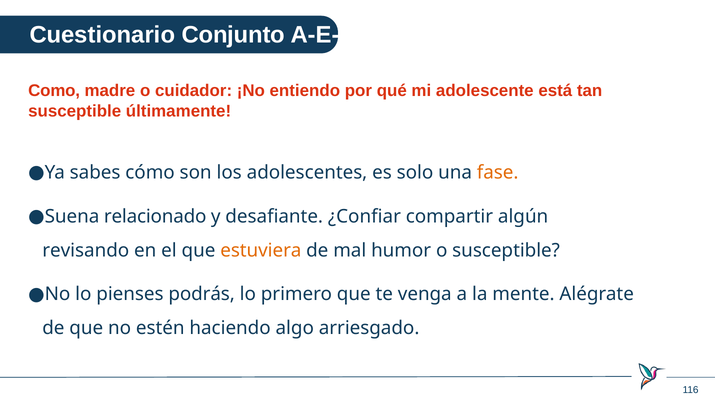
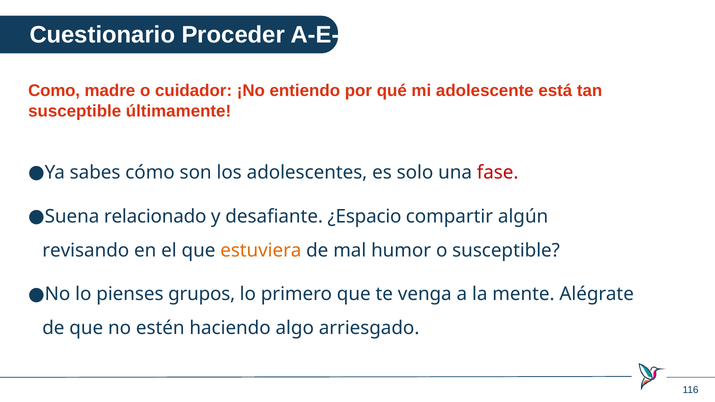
Conjunto: Conjunto -> Proceder
fase colour: orange -> red
¿Confiar: ¿Confiar -> ¿Espacio
podrás: podrás -> grupos
